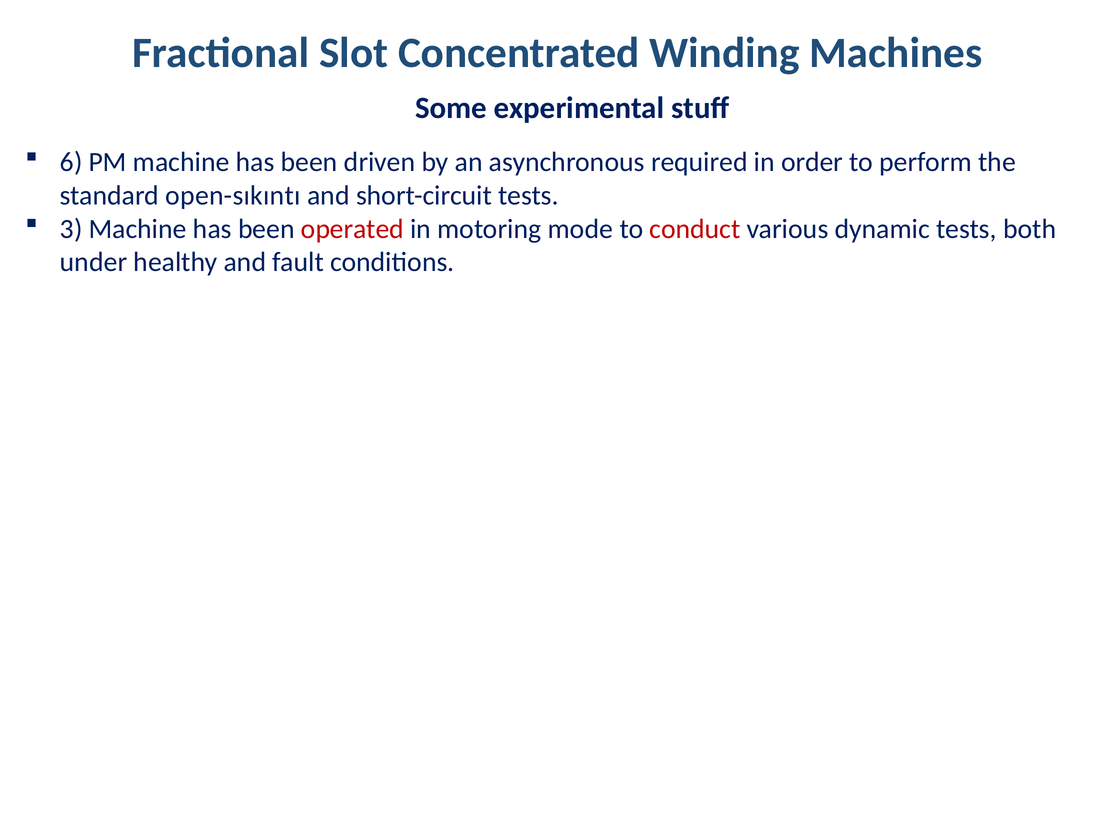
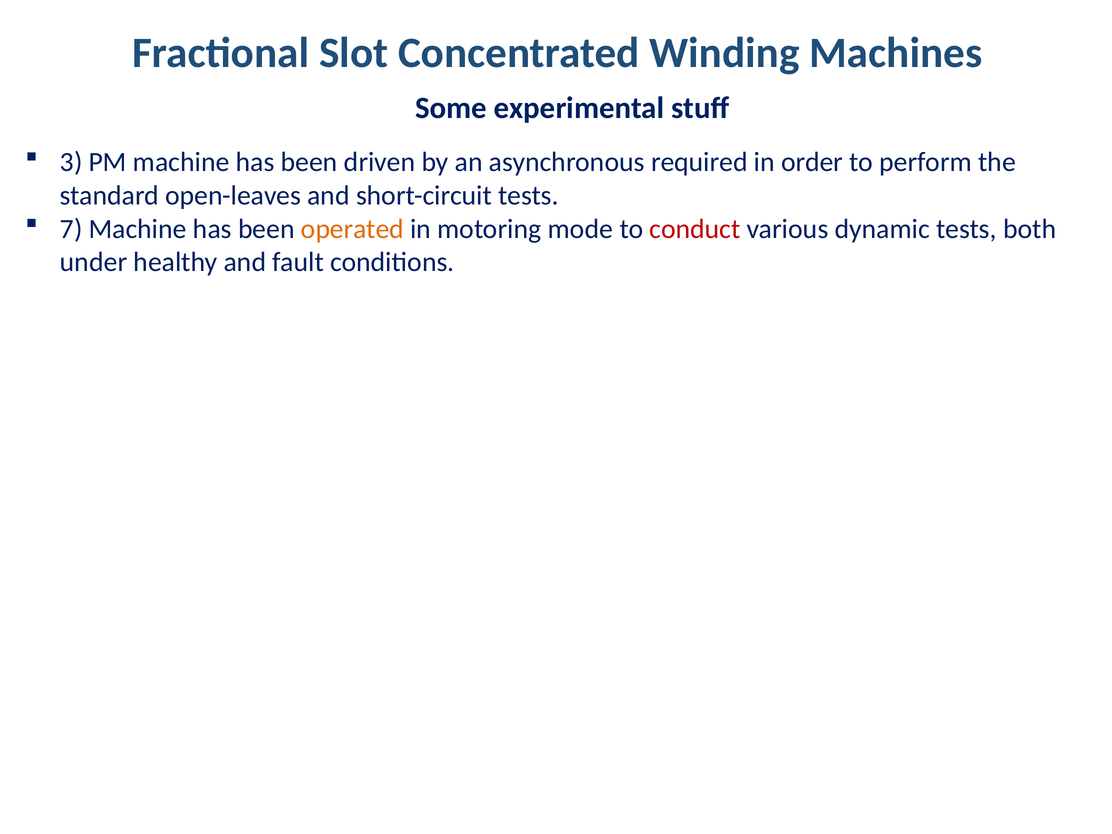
6: 6 -> 3
open-sıkıntı: open-sıkıntı -> open-leaves
3: 3 -> 7
operated colour: red -> orange
